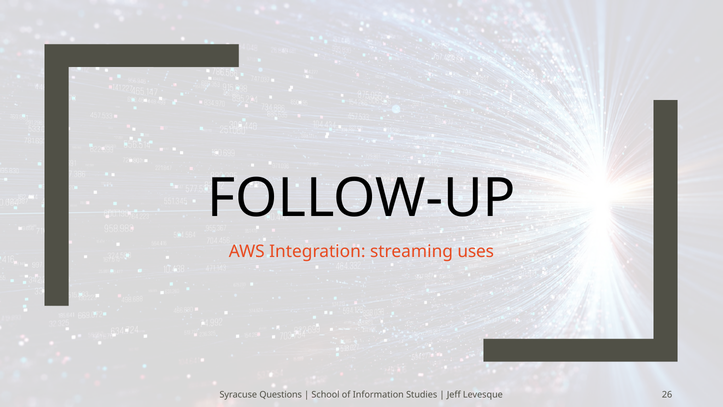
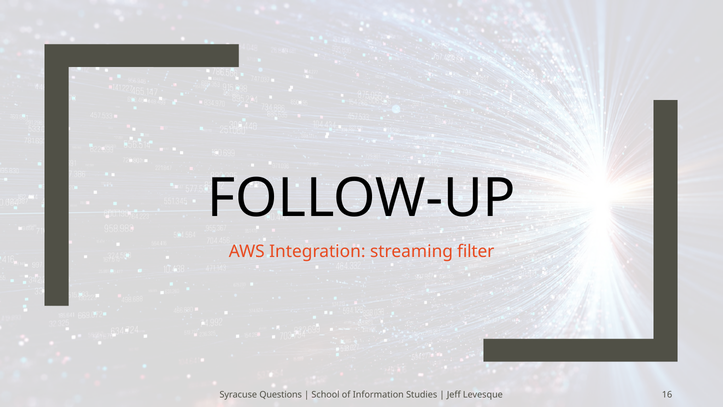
uses: uses -> filter
26: 26 -> 16
